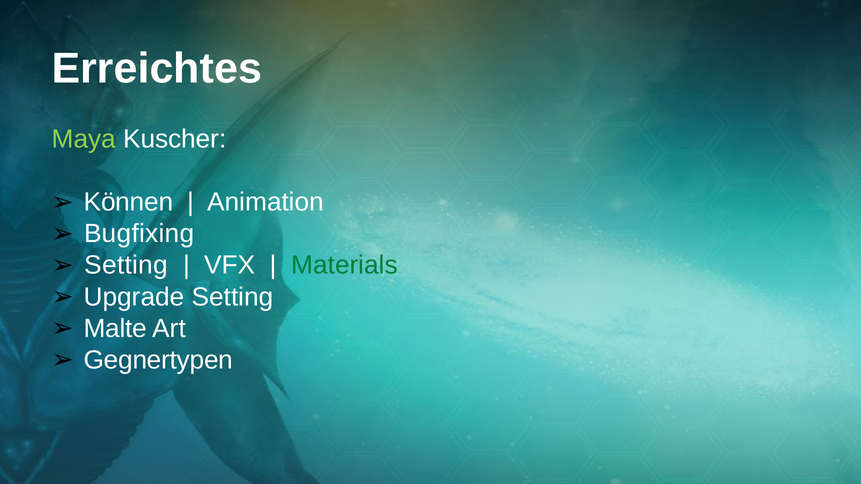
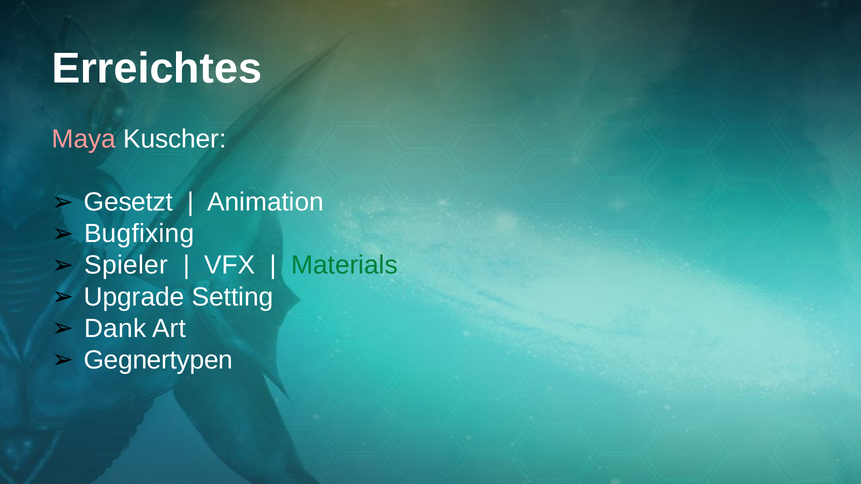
Maya colour: light green -> pink
Können: Können -> Gesetzt
Setting at (126, 265): Setting -> Spieler
Malte: Malte -> Dank
